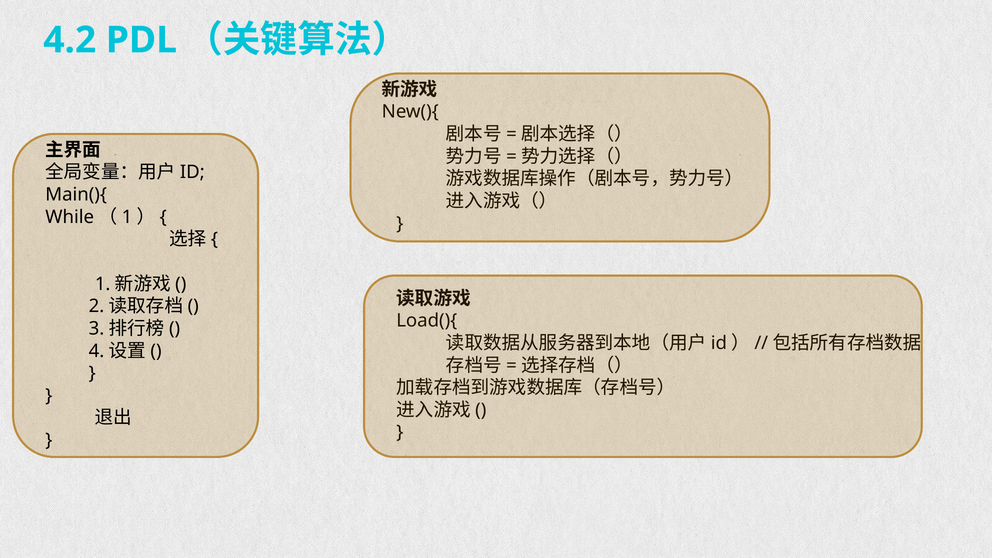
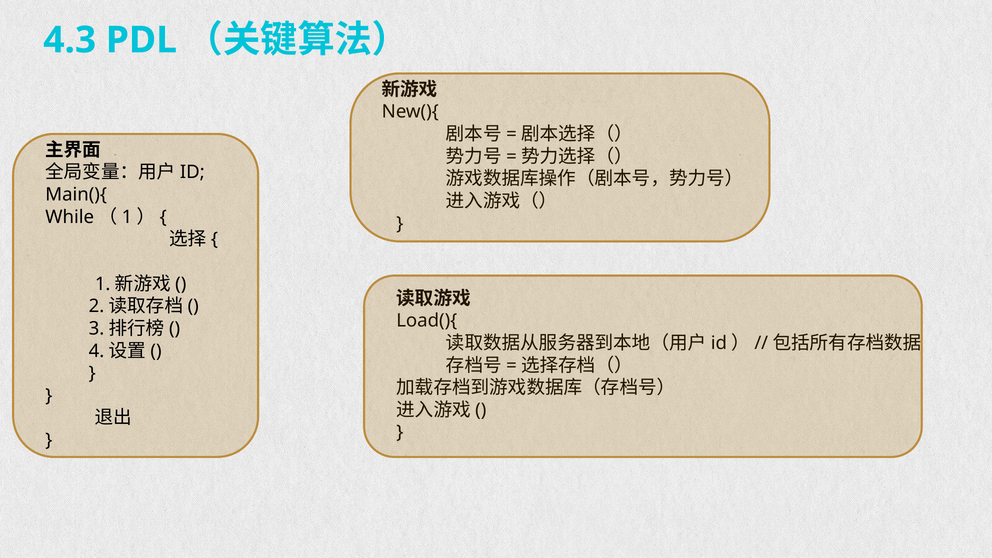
4.2: 4.2 -> 4.3
